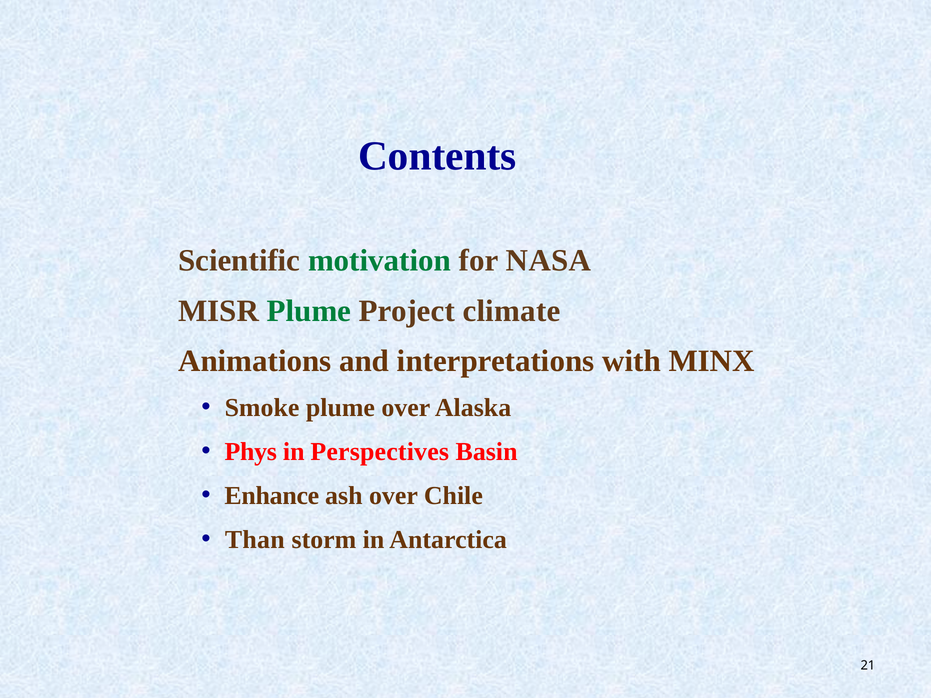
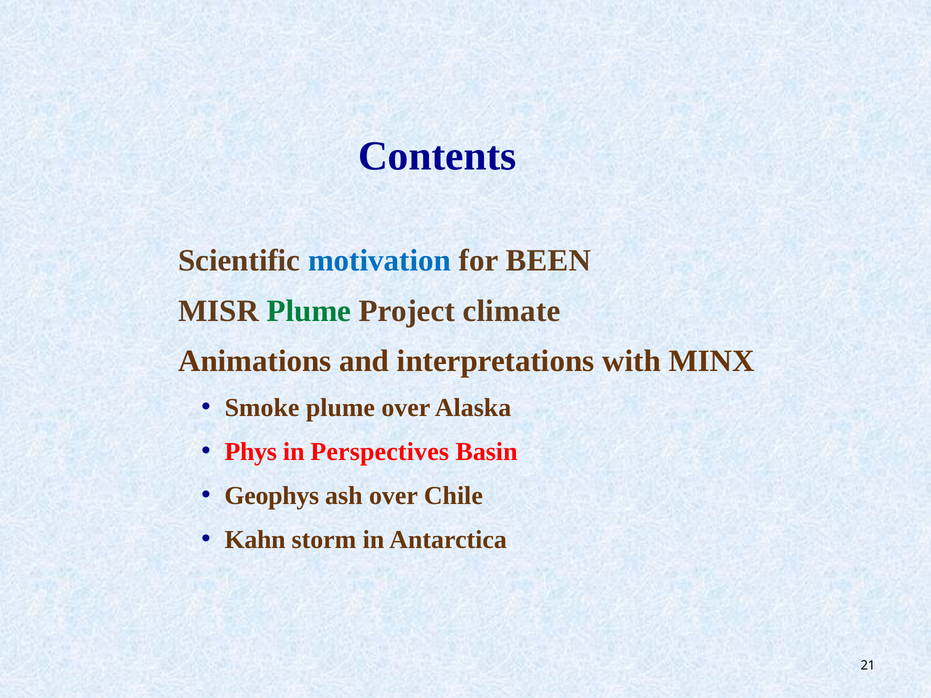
motivation colour: green -> blue
NASA: NASA -> BEEN
Enhance: Enhance -> Geophys
Than: Than -> Kahn
